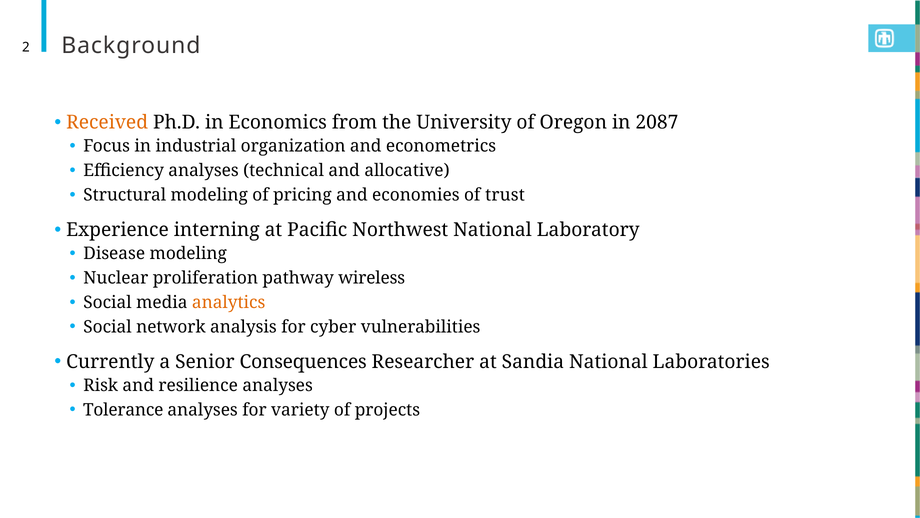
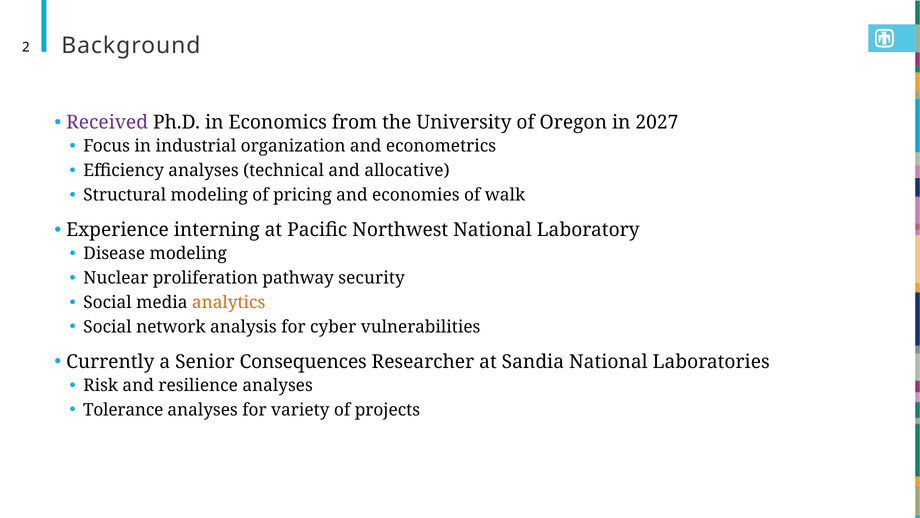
Received colour: orange -> purple
2087: 2087 -> 2027
trust: trust -> walk
wireless: wireless -> security
